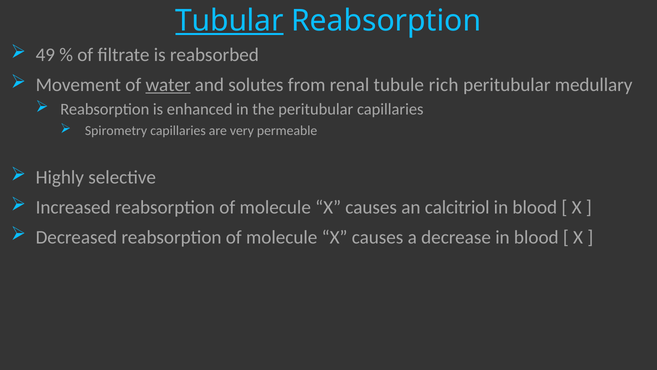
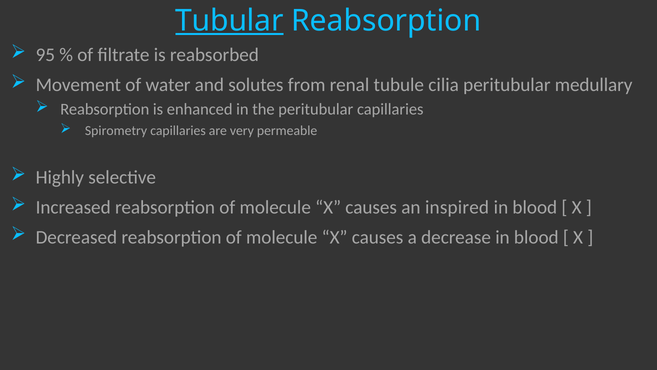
49: 49 -> 95
water underline: present -> none
rich: rich -> cilia
calcitriol: calcitriol -> inspired
